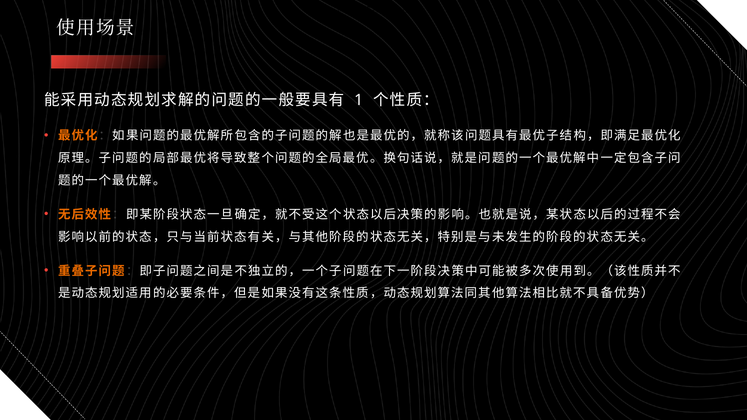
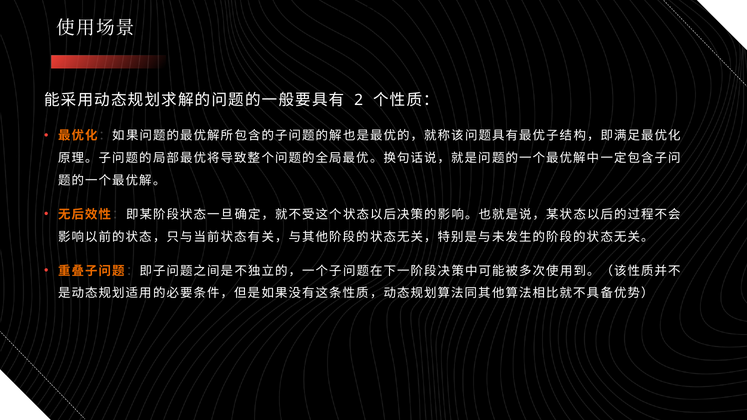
1: 1 -> 2
